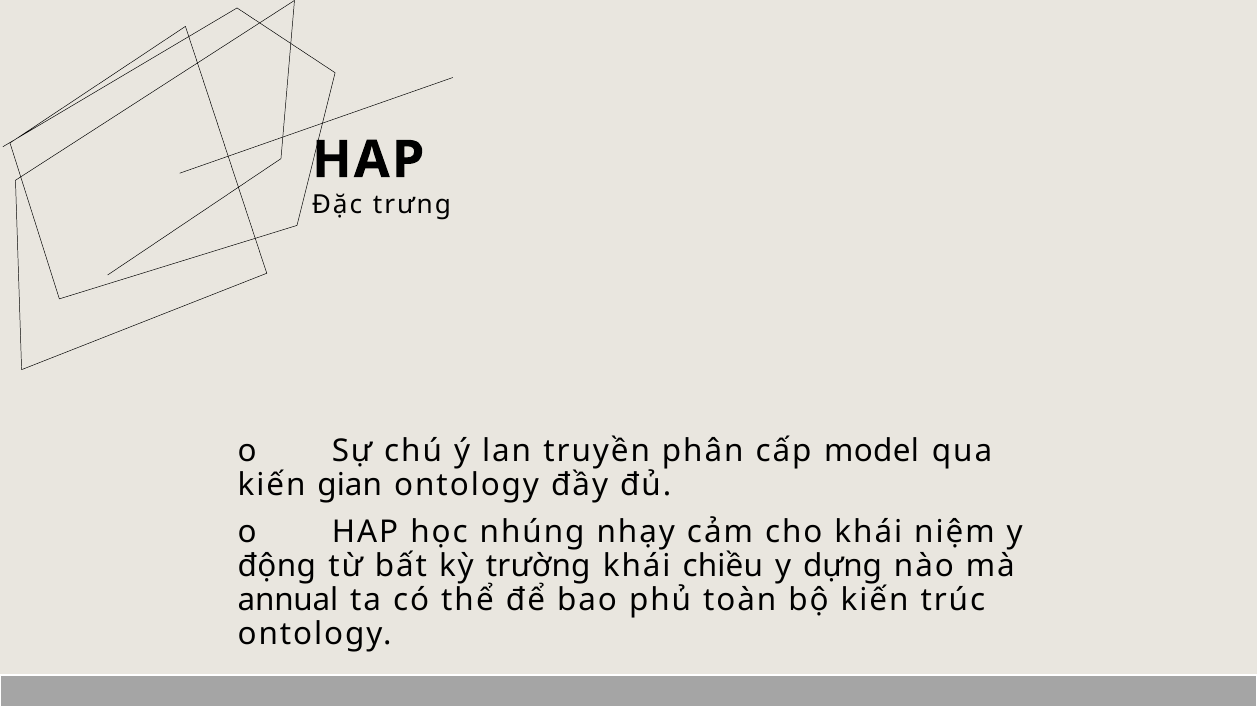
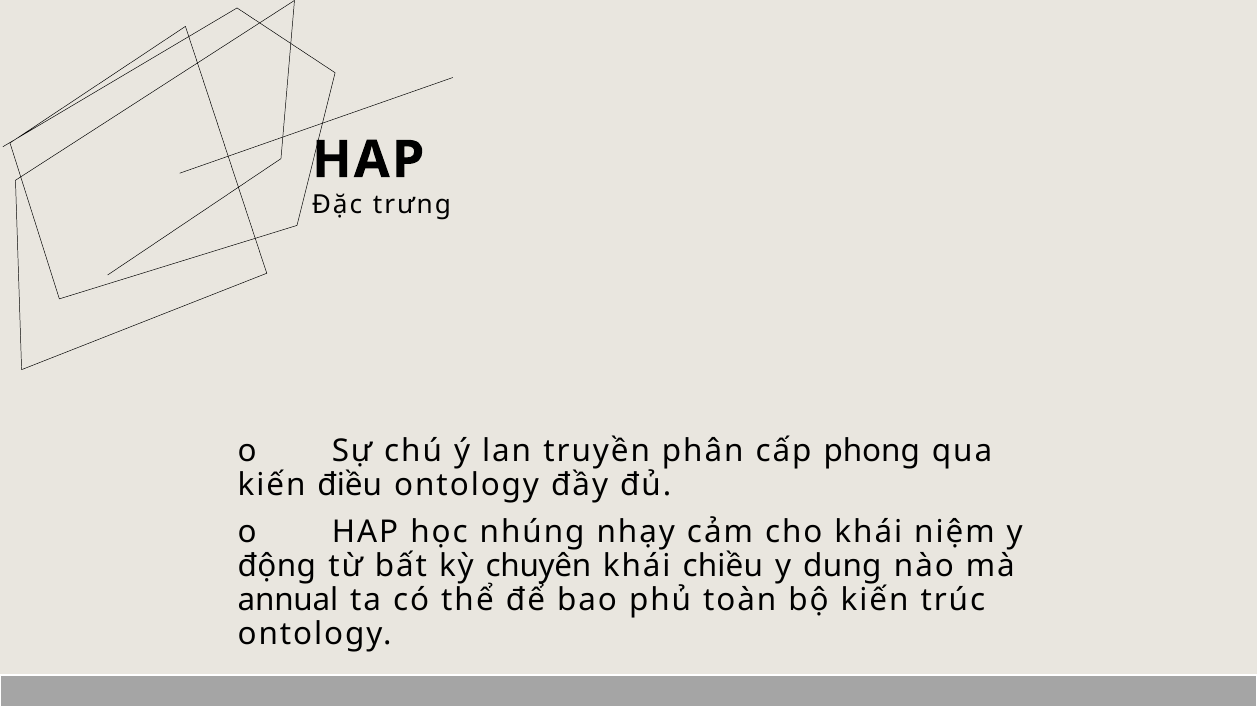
model: model -> phong
gian: gian -> điều
trường: trường -> chuyên
dựng: dựng -> dung
